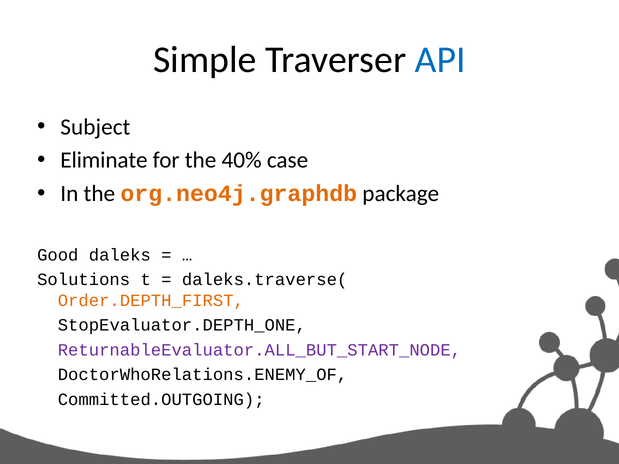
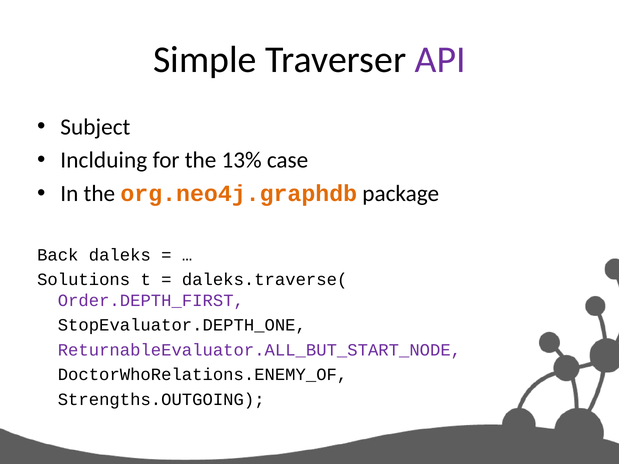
API colour: blue -> purple
Eliminate: Eliminate -> Inclduing
40%: 40% -> 13%
Good: Good -> Back
Order.DEPTH_FIRST colour: orange -> purple
Committed.OUTGOING: Committed.OUTGOING -> Strengths.OUTGOING
